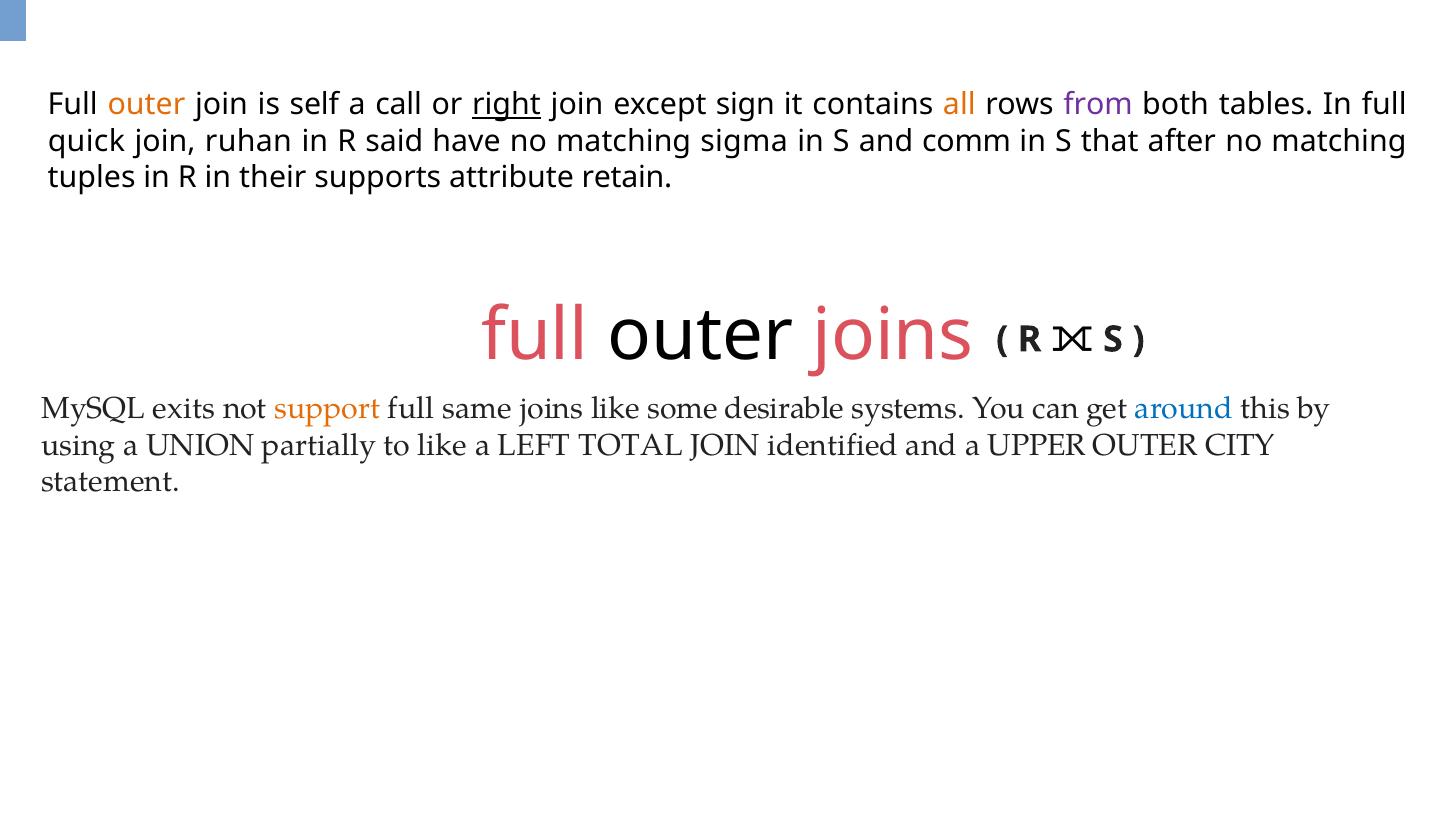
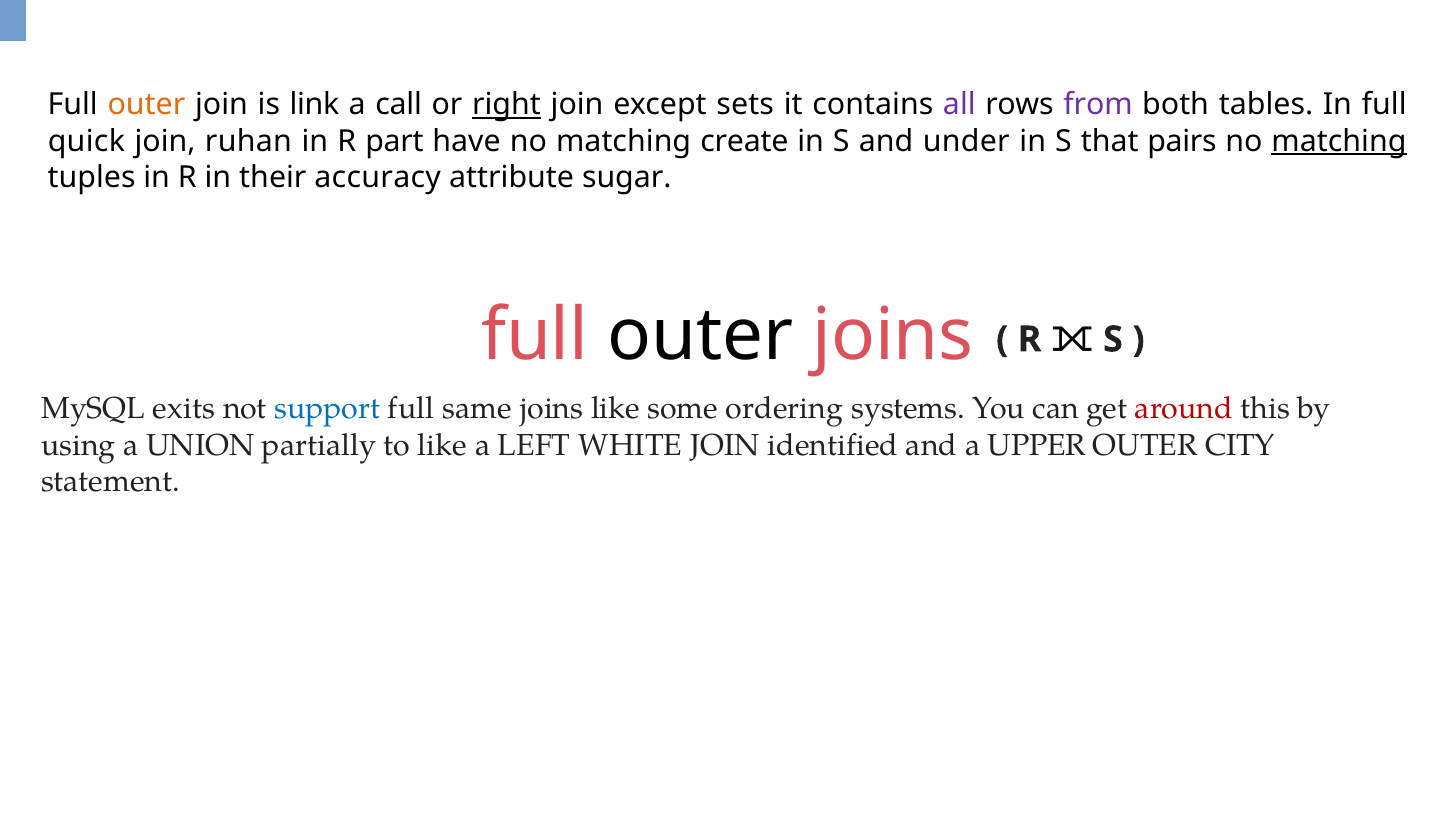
self: self -> link
sign: sign -> sets
all colour: orange -> purple
said: said -> part
sigma: sigma -> create
comm: comm -> under
after: after -> pairs
matching at (1339, 141) underline: none -> present
supports: supports -> accuracy
retain: retain -> sugar
support colour: orange -> blue
desirable: desirable -> ordering
around colour: blue -> red
TOTAL: TOTAL -> WHITE
